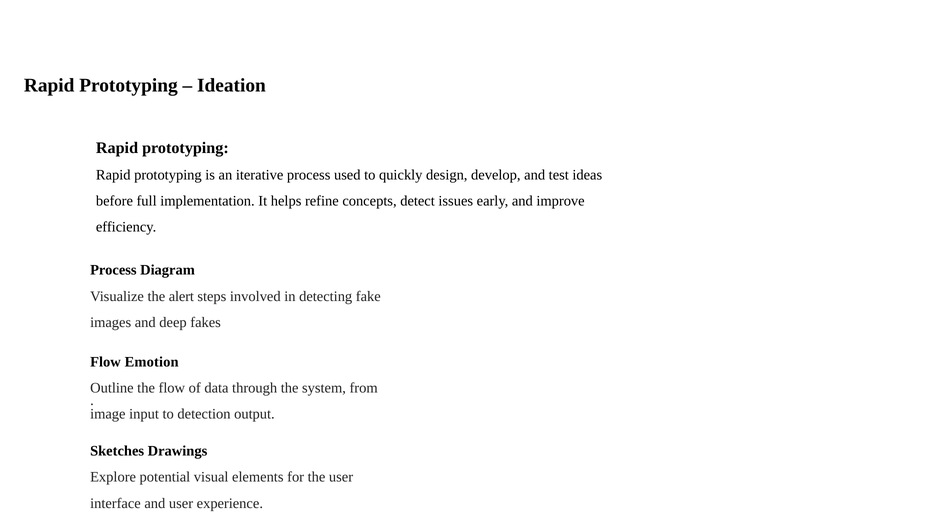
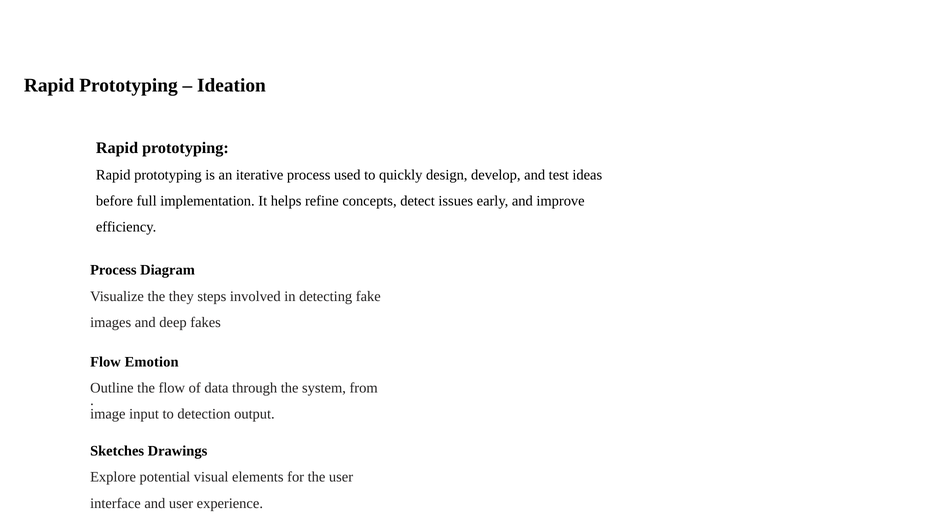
alert: alert -> they
